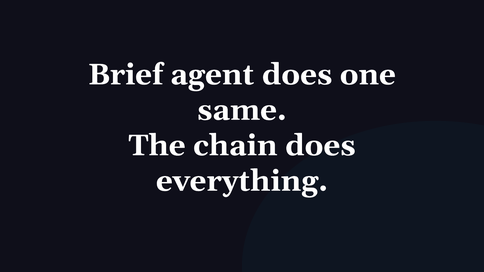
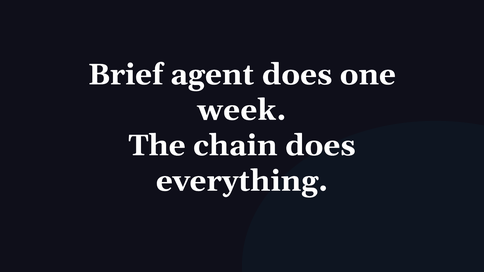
same: same -> week
